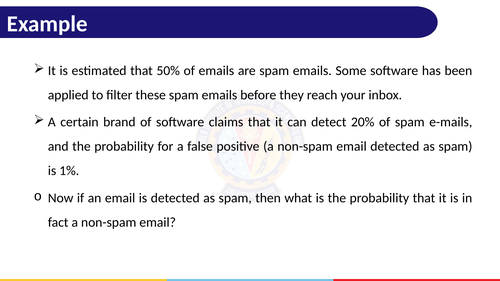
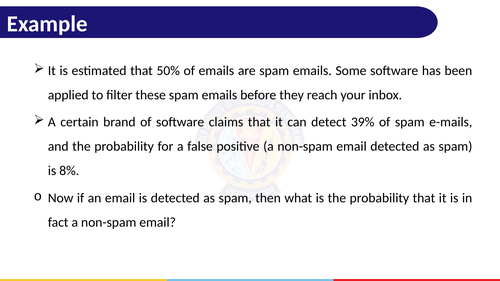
20%: 20% -> 39%
1%: 1% -> 8%
